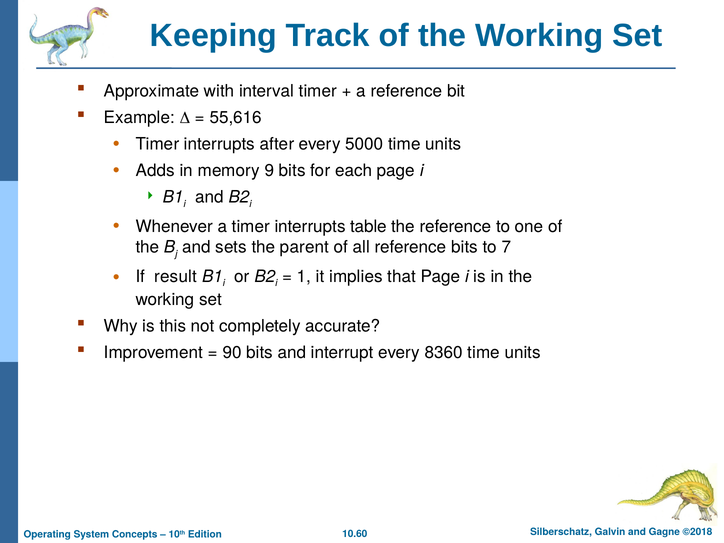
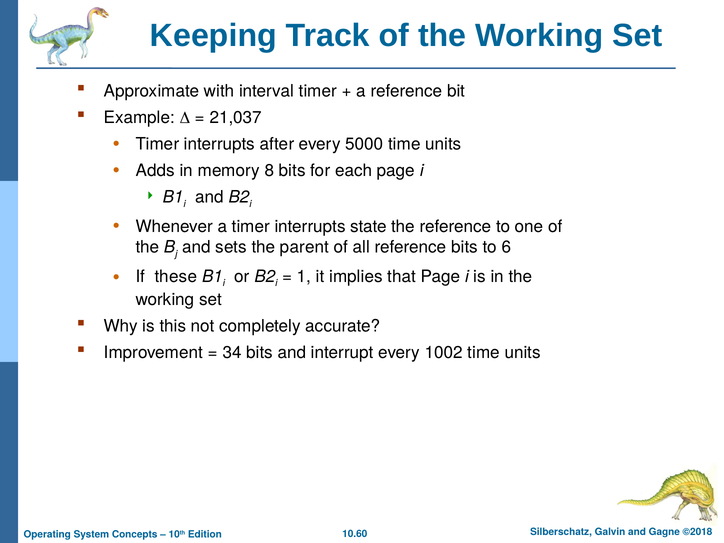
55,616: 55,616 -> 21,037
9: 9 -> 8
table: table -> state
7: 7 -> 6
result: result -> these
90: 90 -> 34
8360: 8360 -> 1002
